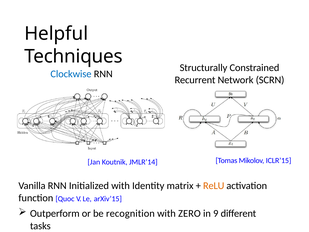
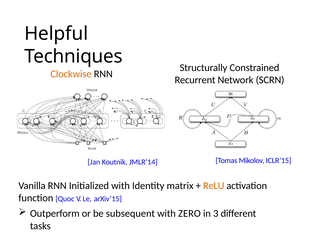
Clockwise colour: blue -> orange
recognition: recognition -> subsequent
9: 9 -> 3
